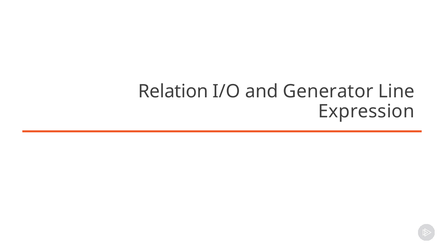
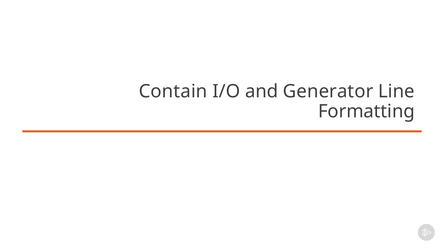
Relation: Relation -> Contain
Expression: Expression -> Formatting
